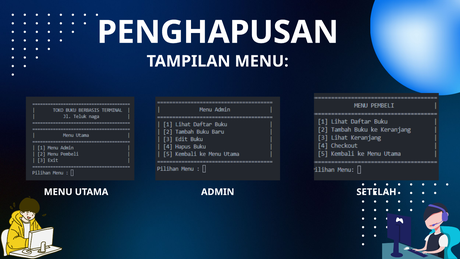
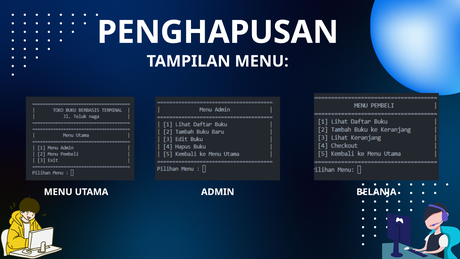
SETELAH: SETELAH -> BELANJA
